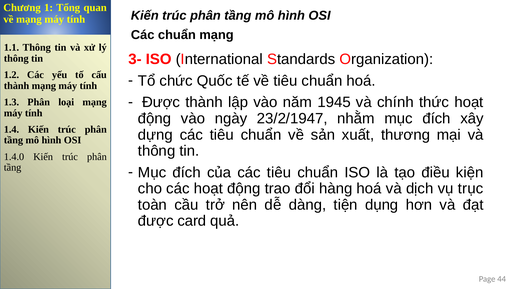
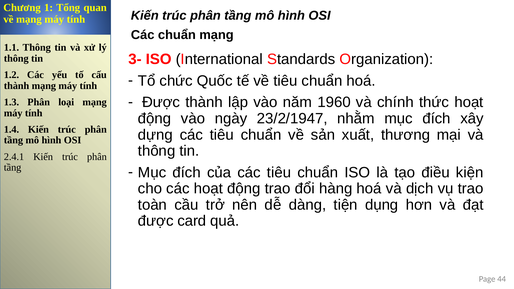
1945: 1945 -> 1960
1.4.0: 1.4.0 -> 2.4.1
vụ trục: trục -> trao
